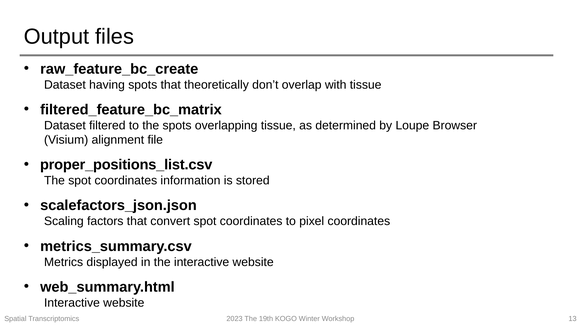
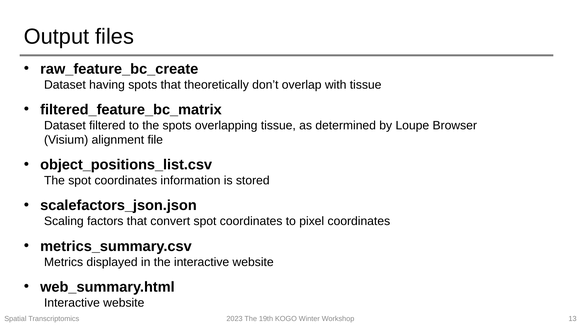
proper_positions_list.csv: proper_positions_list.csv -> object_positions_list.csv
